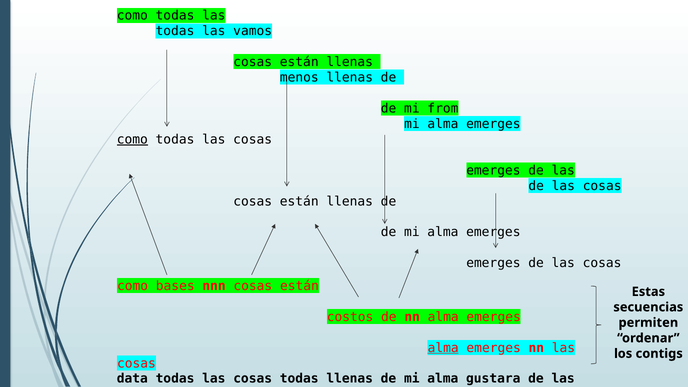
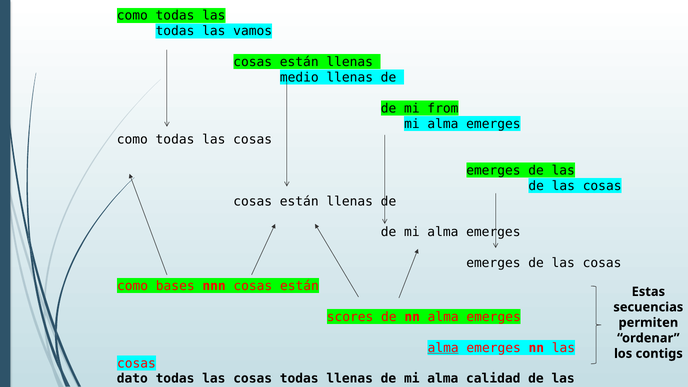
menos: menos -> medio
como at (132, 139) underline: present -> none
costos: costos -> scores
data: data -> dato
gustara: gustara -> calidad
